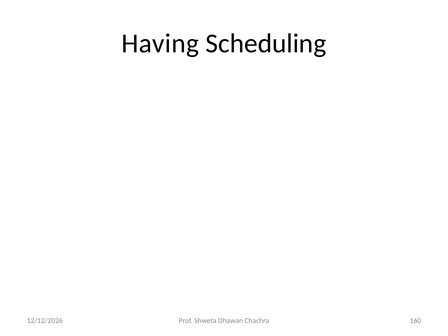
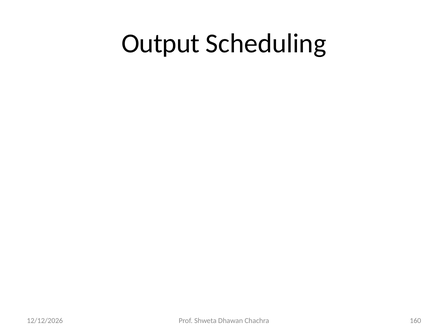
Having: Having -> Output
